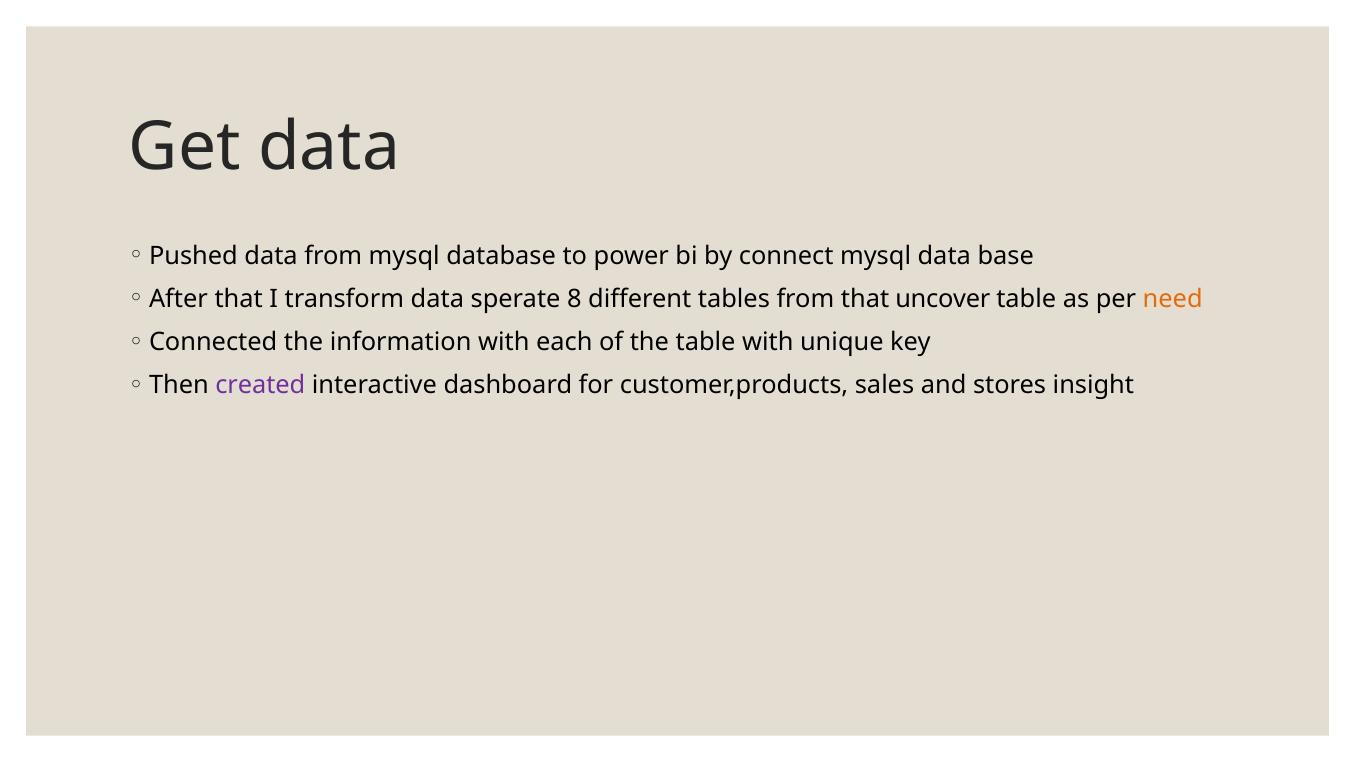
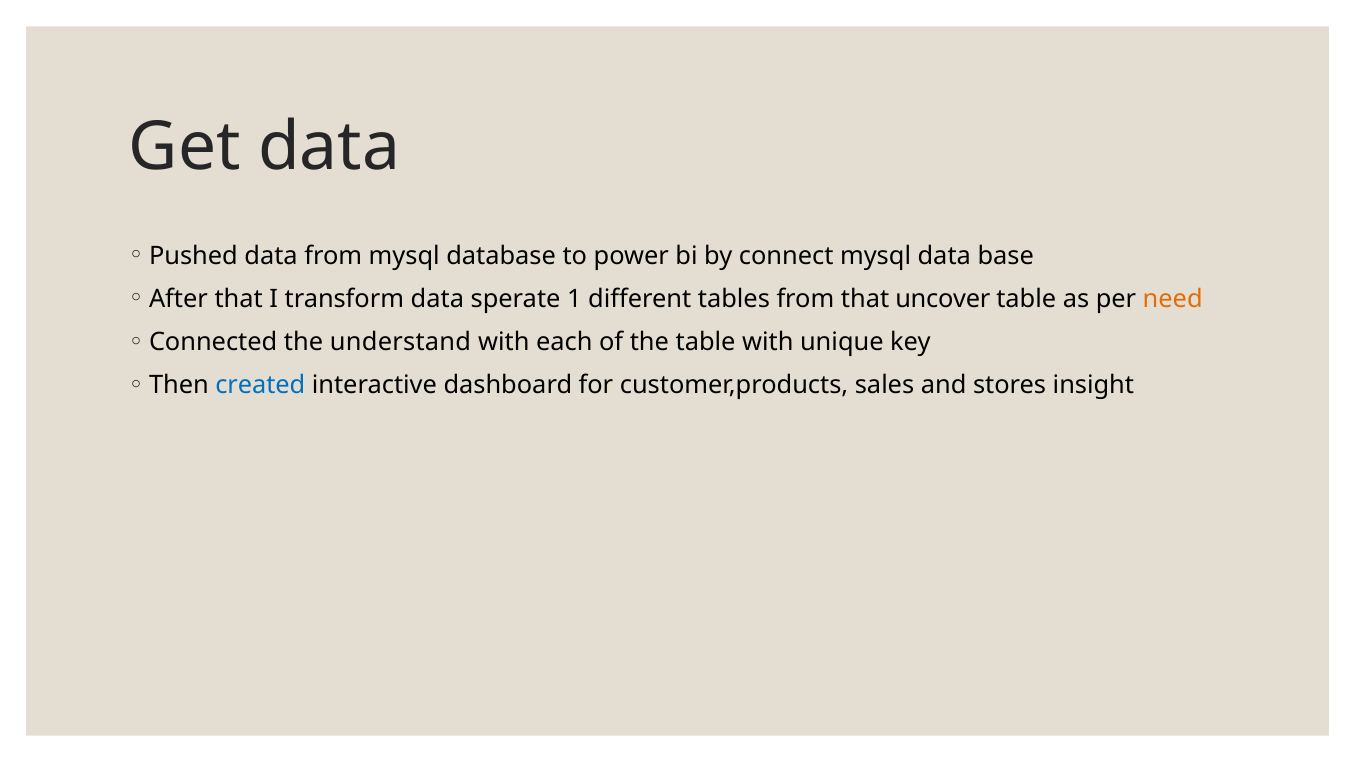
8: 8 -> 1
information: information -> understand
created colour: purple -> blue
